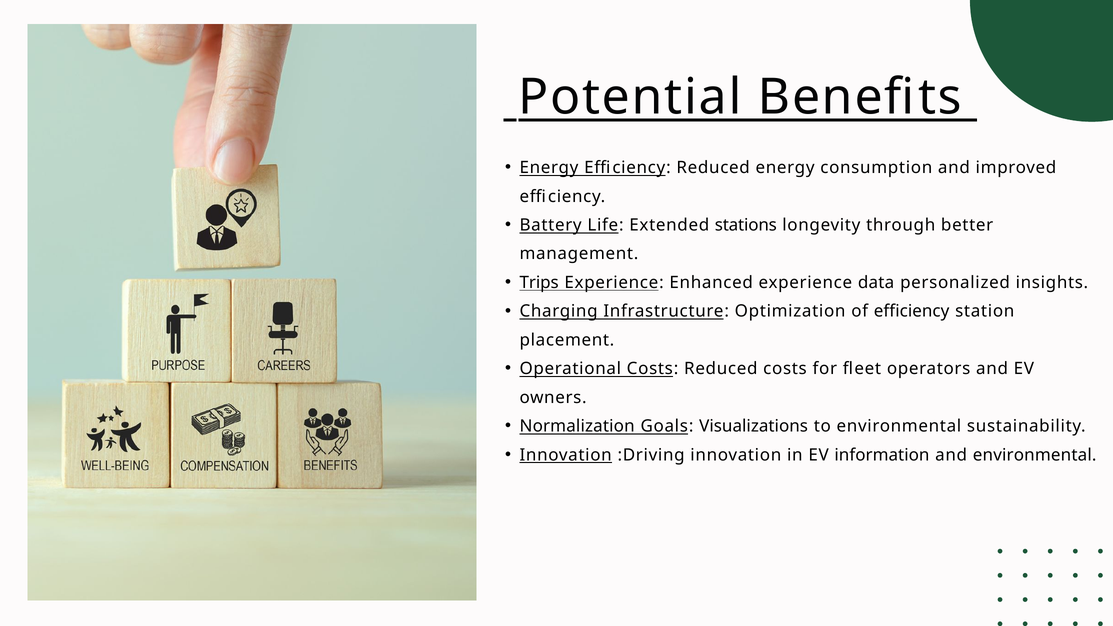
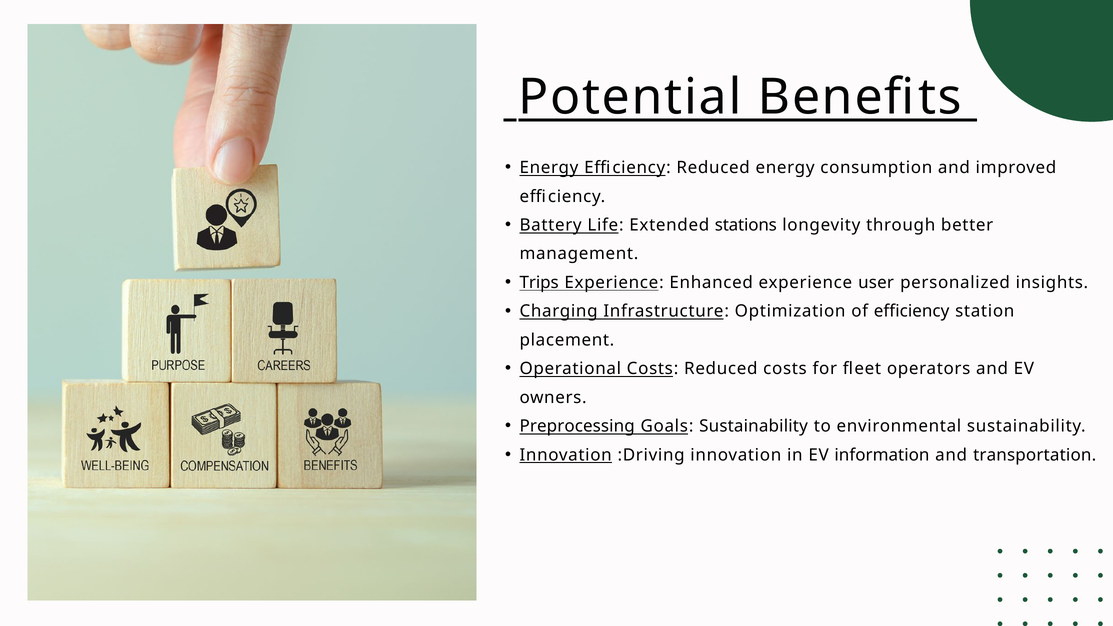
data: data -> user
Normalization: Normalization -> Preprocessing
Goals Visualizations: Visualizations -> Sustainability
and environmental: environmental -> transportation
